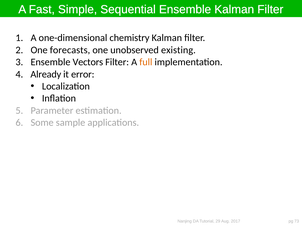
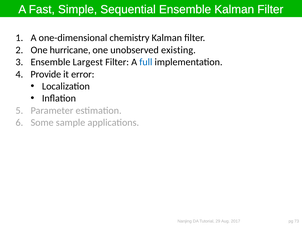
forecasts: forecasts -> hurricane
Vectors: Vectors -> Largest
full colour: orange -> blue
Already: Already -> Provide
